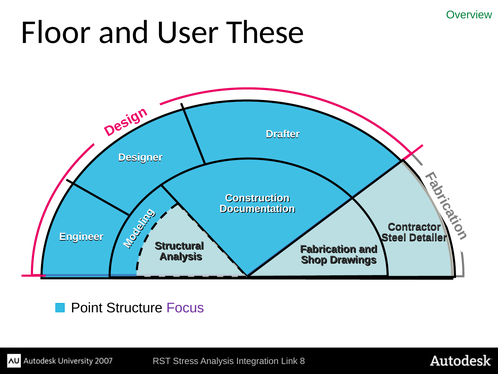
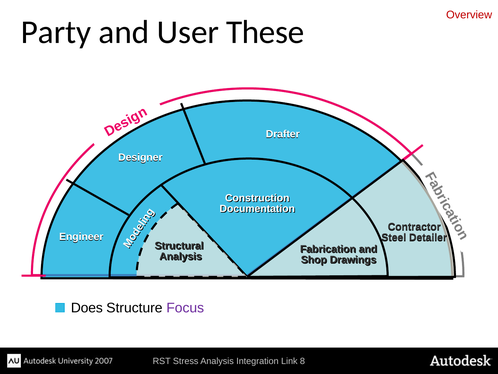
Overview colour: green -> red
Floor: Floor -> Party
Point: Point -> Does
